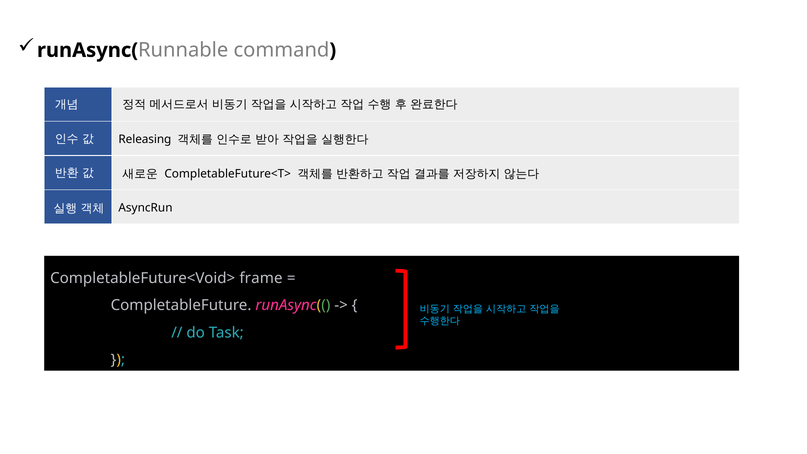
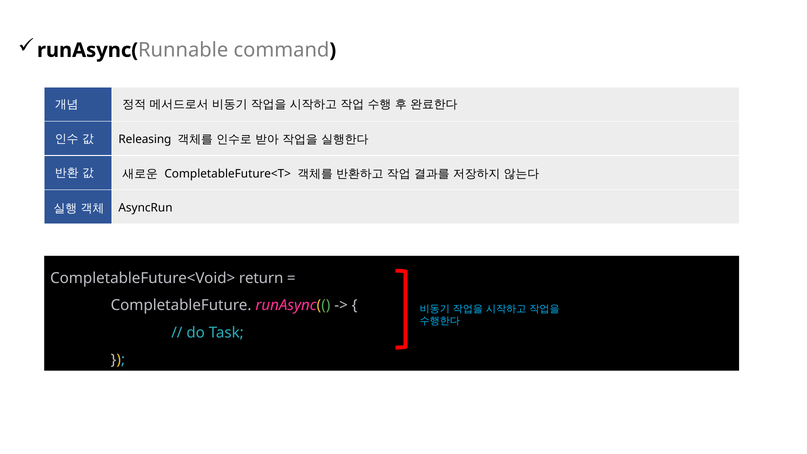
frame: frame -> return
